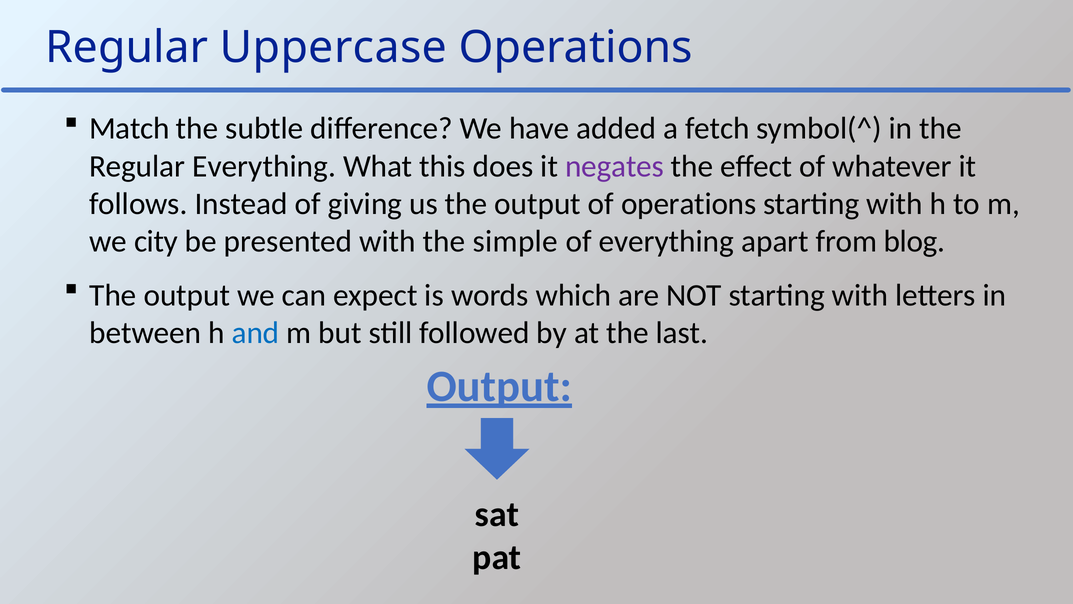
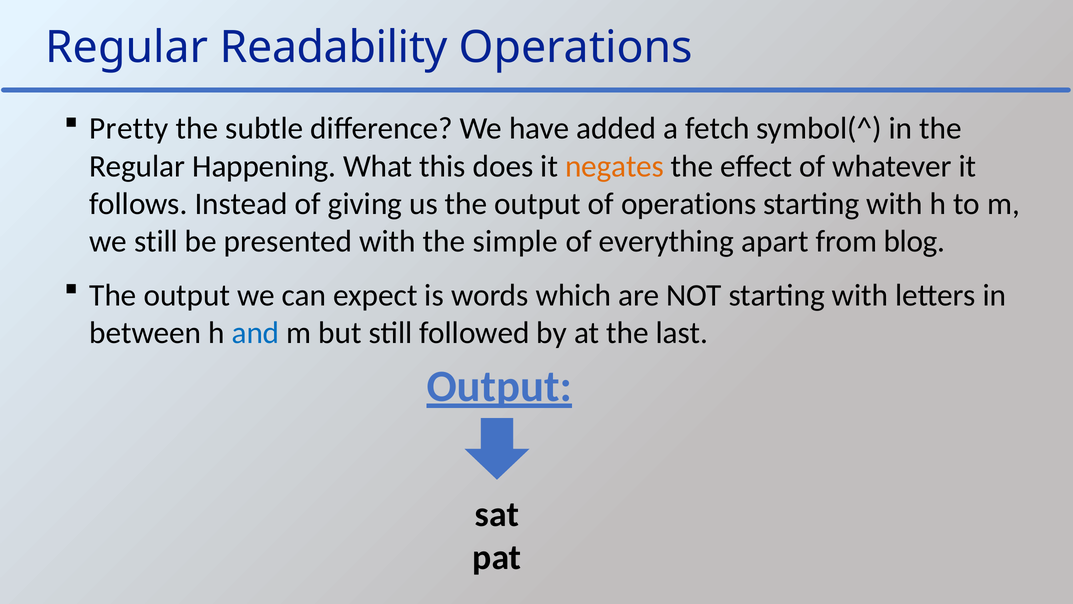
Uppercase: Uppercase -> Readability
Match: Match -> Pretty
Regular Everything: Everything -> Happening
negates colour: purple -> orange
we city: city -> still
